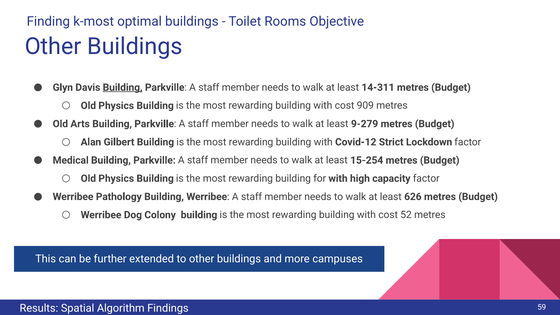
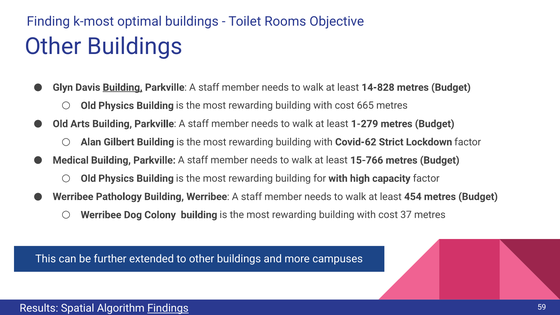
14-311: 14-311 -> 14-828
909: 909 -> 665
9-279: 9-279 -> 1-279
Covid-12: Covid-12 -> Covid-62
15-254: 15-254 -> 15-766
626: 626 -> 454
52: 52 -> 37
Findings underline: none -> present
